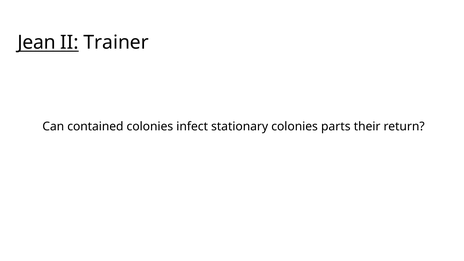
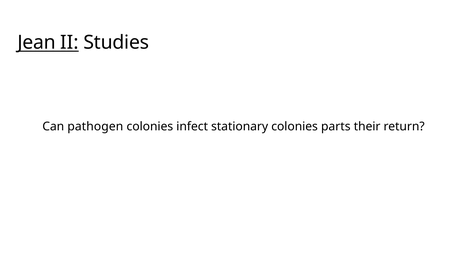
Trainer: Trainer -> Studies
contained: contained -> pathogen
